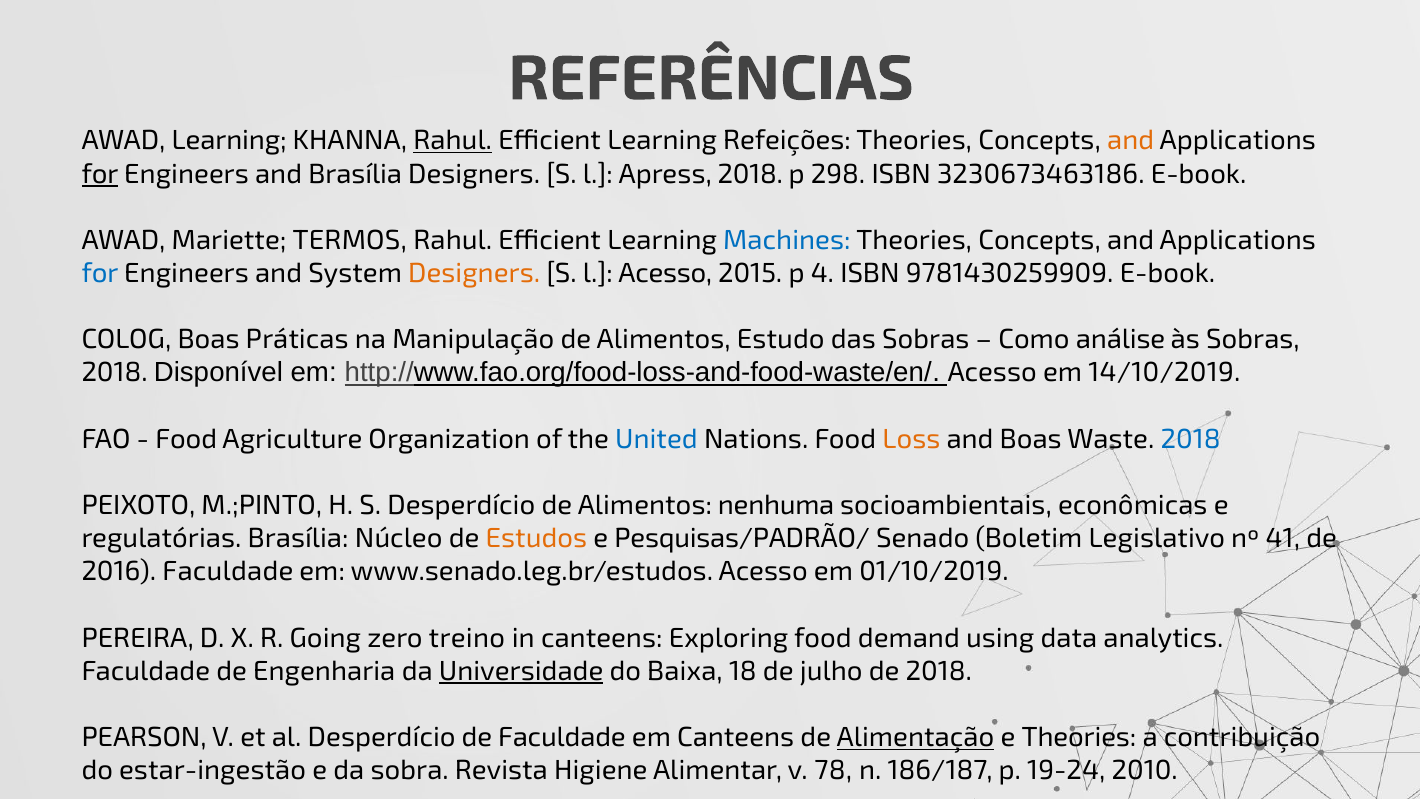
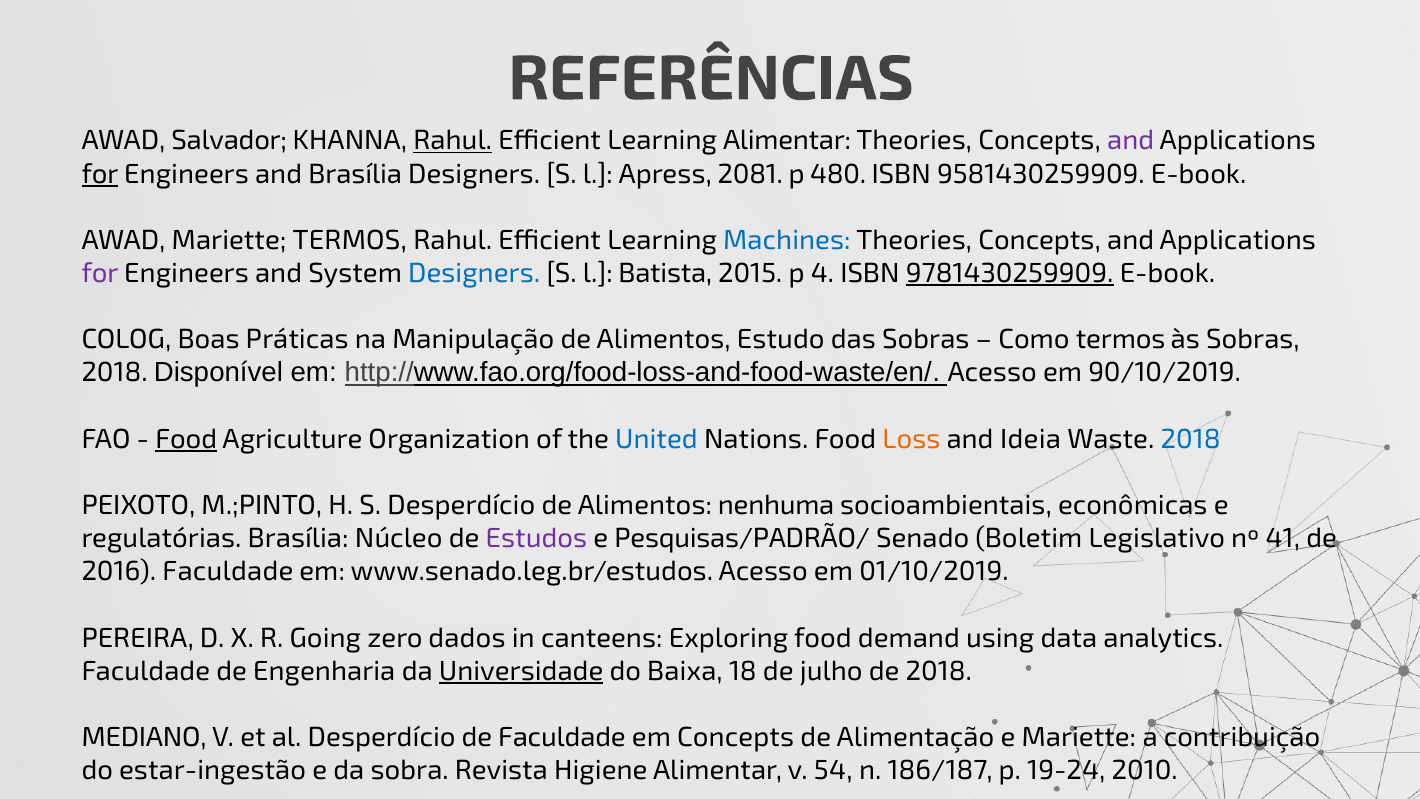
AWAD Learning: Learning -> Salvador
Learning Refeições: Refeições -> Alimentar
and at (1131, 141) colour: orange -> purple
Apress 2018: 2018 -> 2081
298: 298 -> 480
3230673463186: 3230673463186 -> 9581430259909
for at (100, 273) colour: blue -> purple
Designers at (474, 273) colour: orange -> blue
l Acesso: Acesso -> Batista
9781430259909 underline: none -> present
Como análise: análise -> termos
14/10/2019: 14/10/2019 -> 90/10/2019
Food at (186, 439) underline: none -> present
and Boas: Boas -> Ideia
Estudos colour: orange -> purple
treino: treino -> dados
PEARSON: PEARSON -> MEDIANO
em Canteens: Canteens -> Concepts
Alimentação underline: present -> none
e Theories: Theories -> Mariette
78: 78 -> 54
